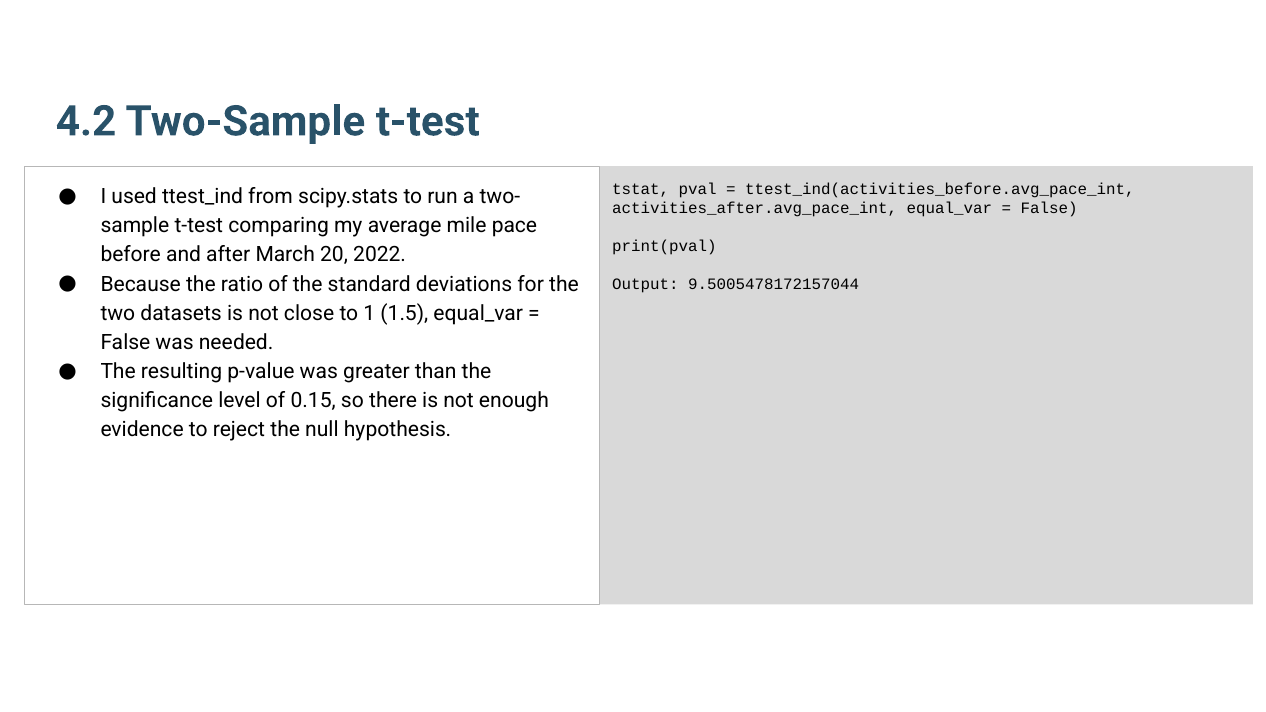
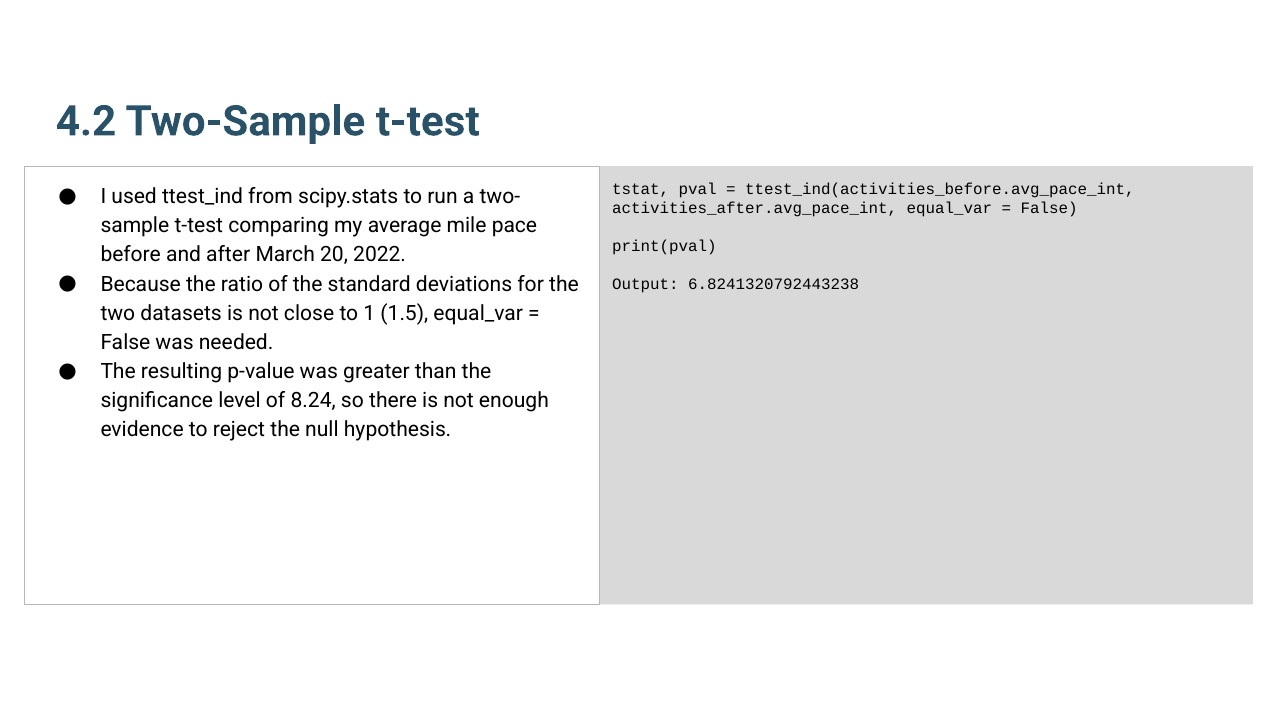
9.5005478172157044: 9.5005478172157044 -> 6.8241320792443238
0.15: 0.15 -> 8.24
